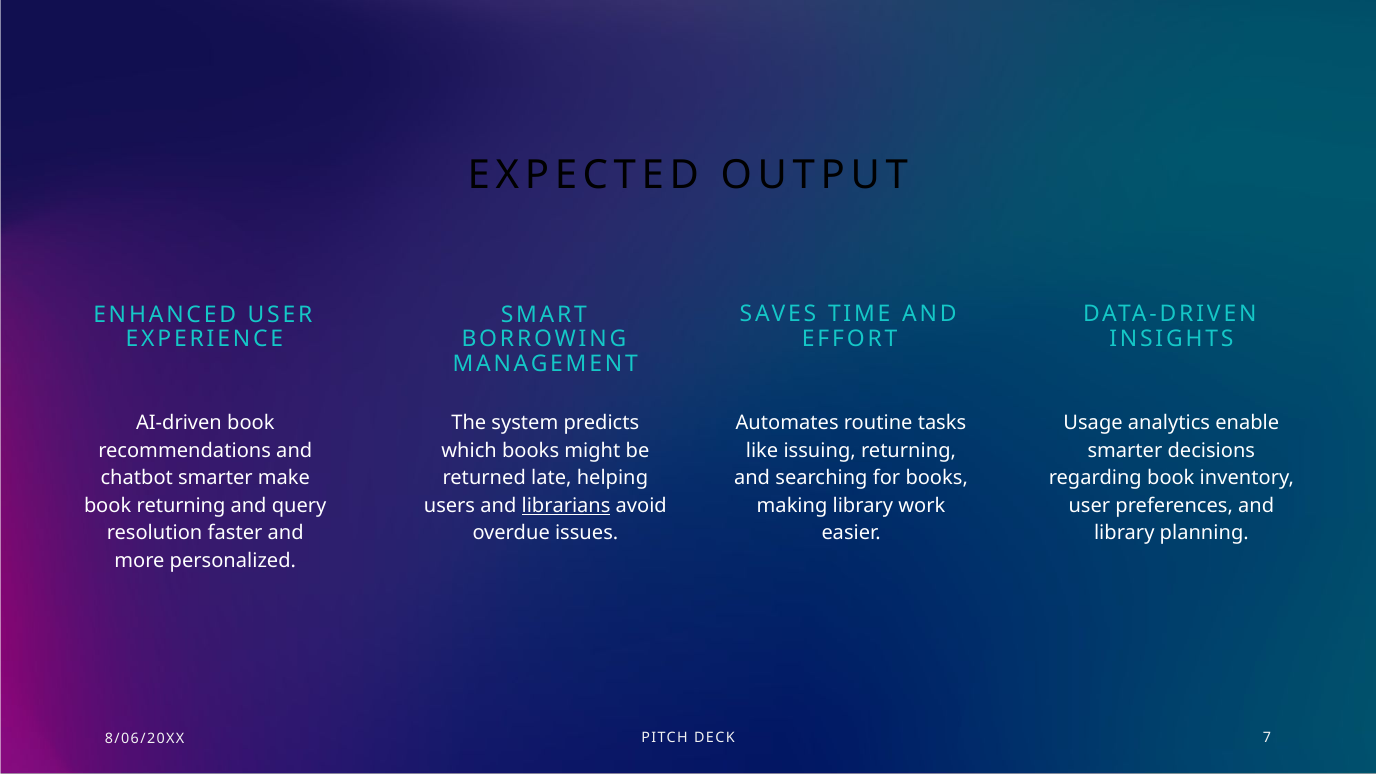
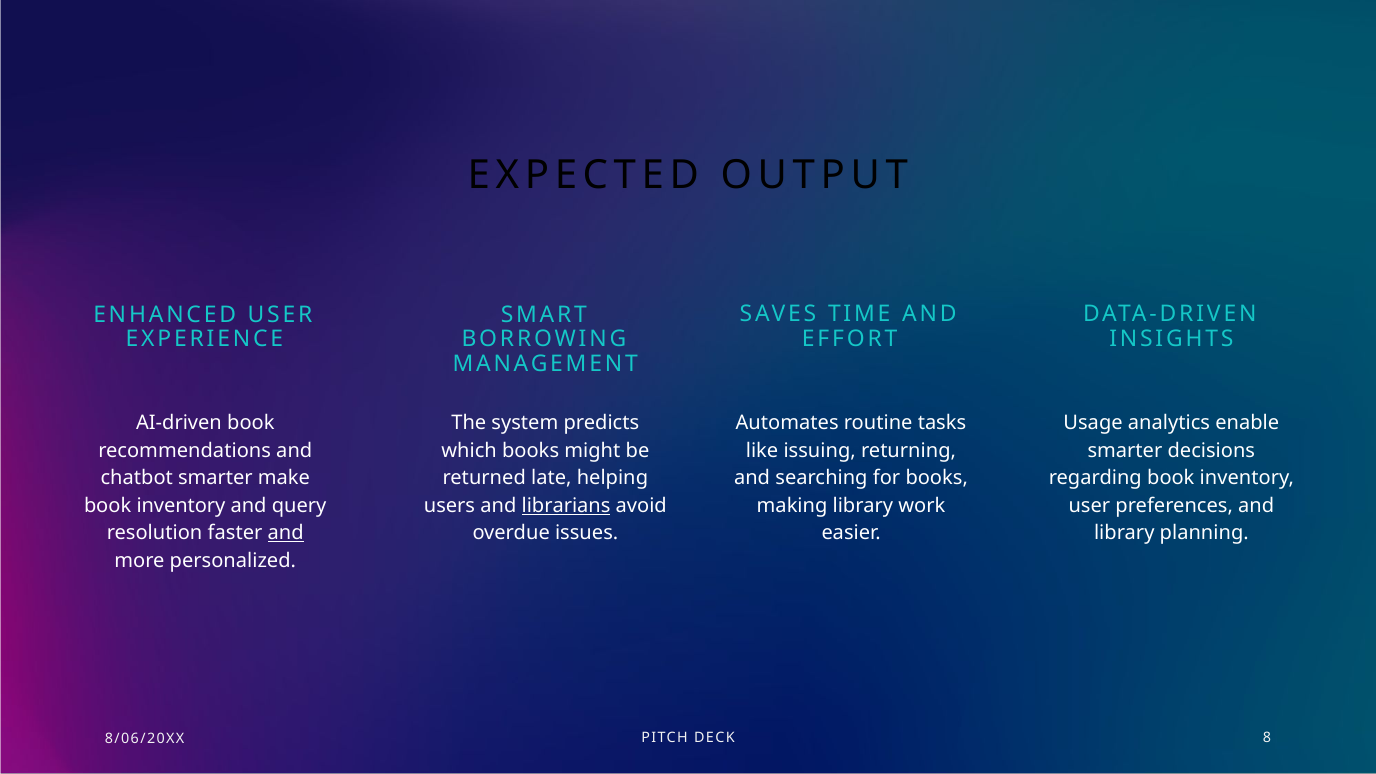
returning at (181, 506): returning -> inventory
and at (286, 533) underline: none -> present
7: 7 -> 8
